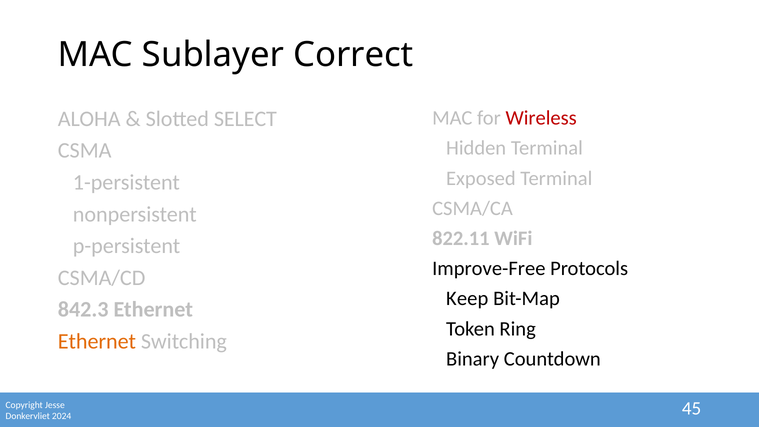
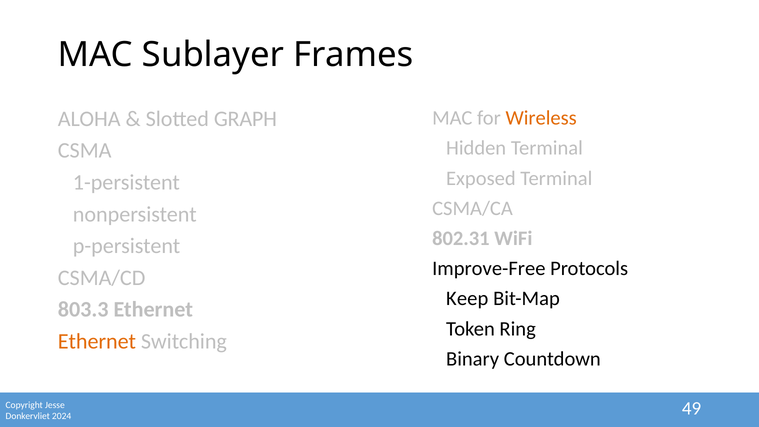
Correct: Correct -> Frames
Wireless colour: red -> orange
SELECT: SELECT -> GRAPH
822.11: 822.11 -> 802.31
842.3: 842.3 -> 803.3
45: 45 -> 49
